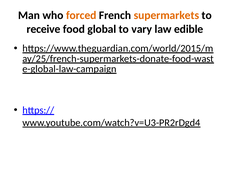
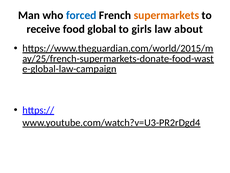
forced colour: orange -> blue
vary: vary -> girls
edible: edible -> about
